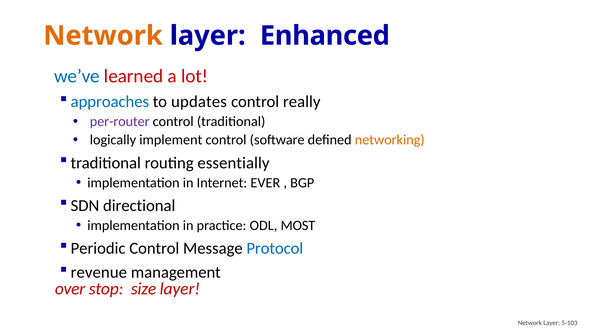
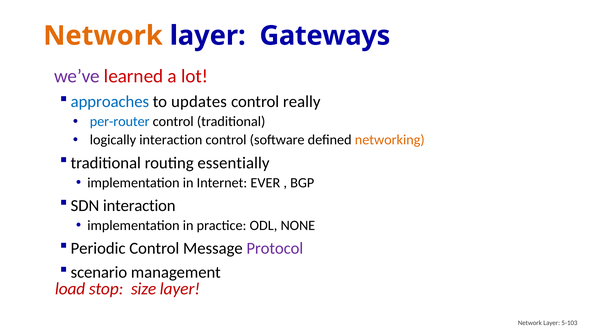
Enhanced: Enhanced -> Gateways
we’ve colour: blue -> purple
per-router colour: purple -> blue
logically implement: implement -> interaction
SDN directional: directional -> interaction
MOST: MOST -> NONE
Protocol colour: blue -> purple
revenue: revenue -> scenario
over: over -> load
